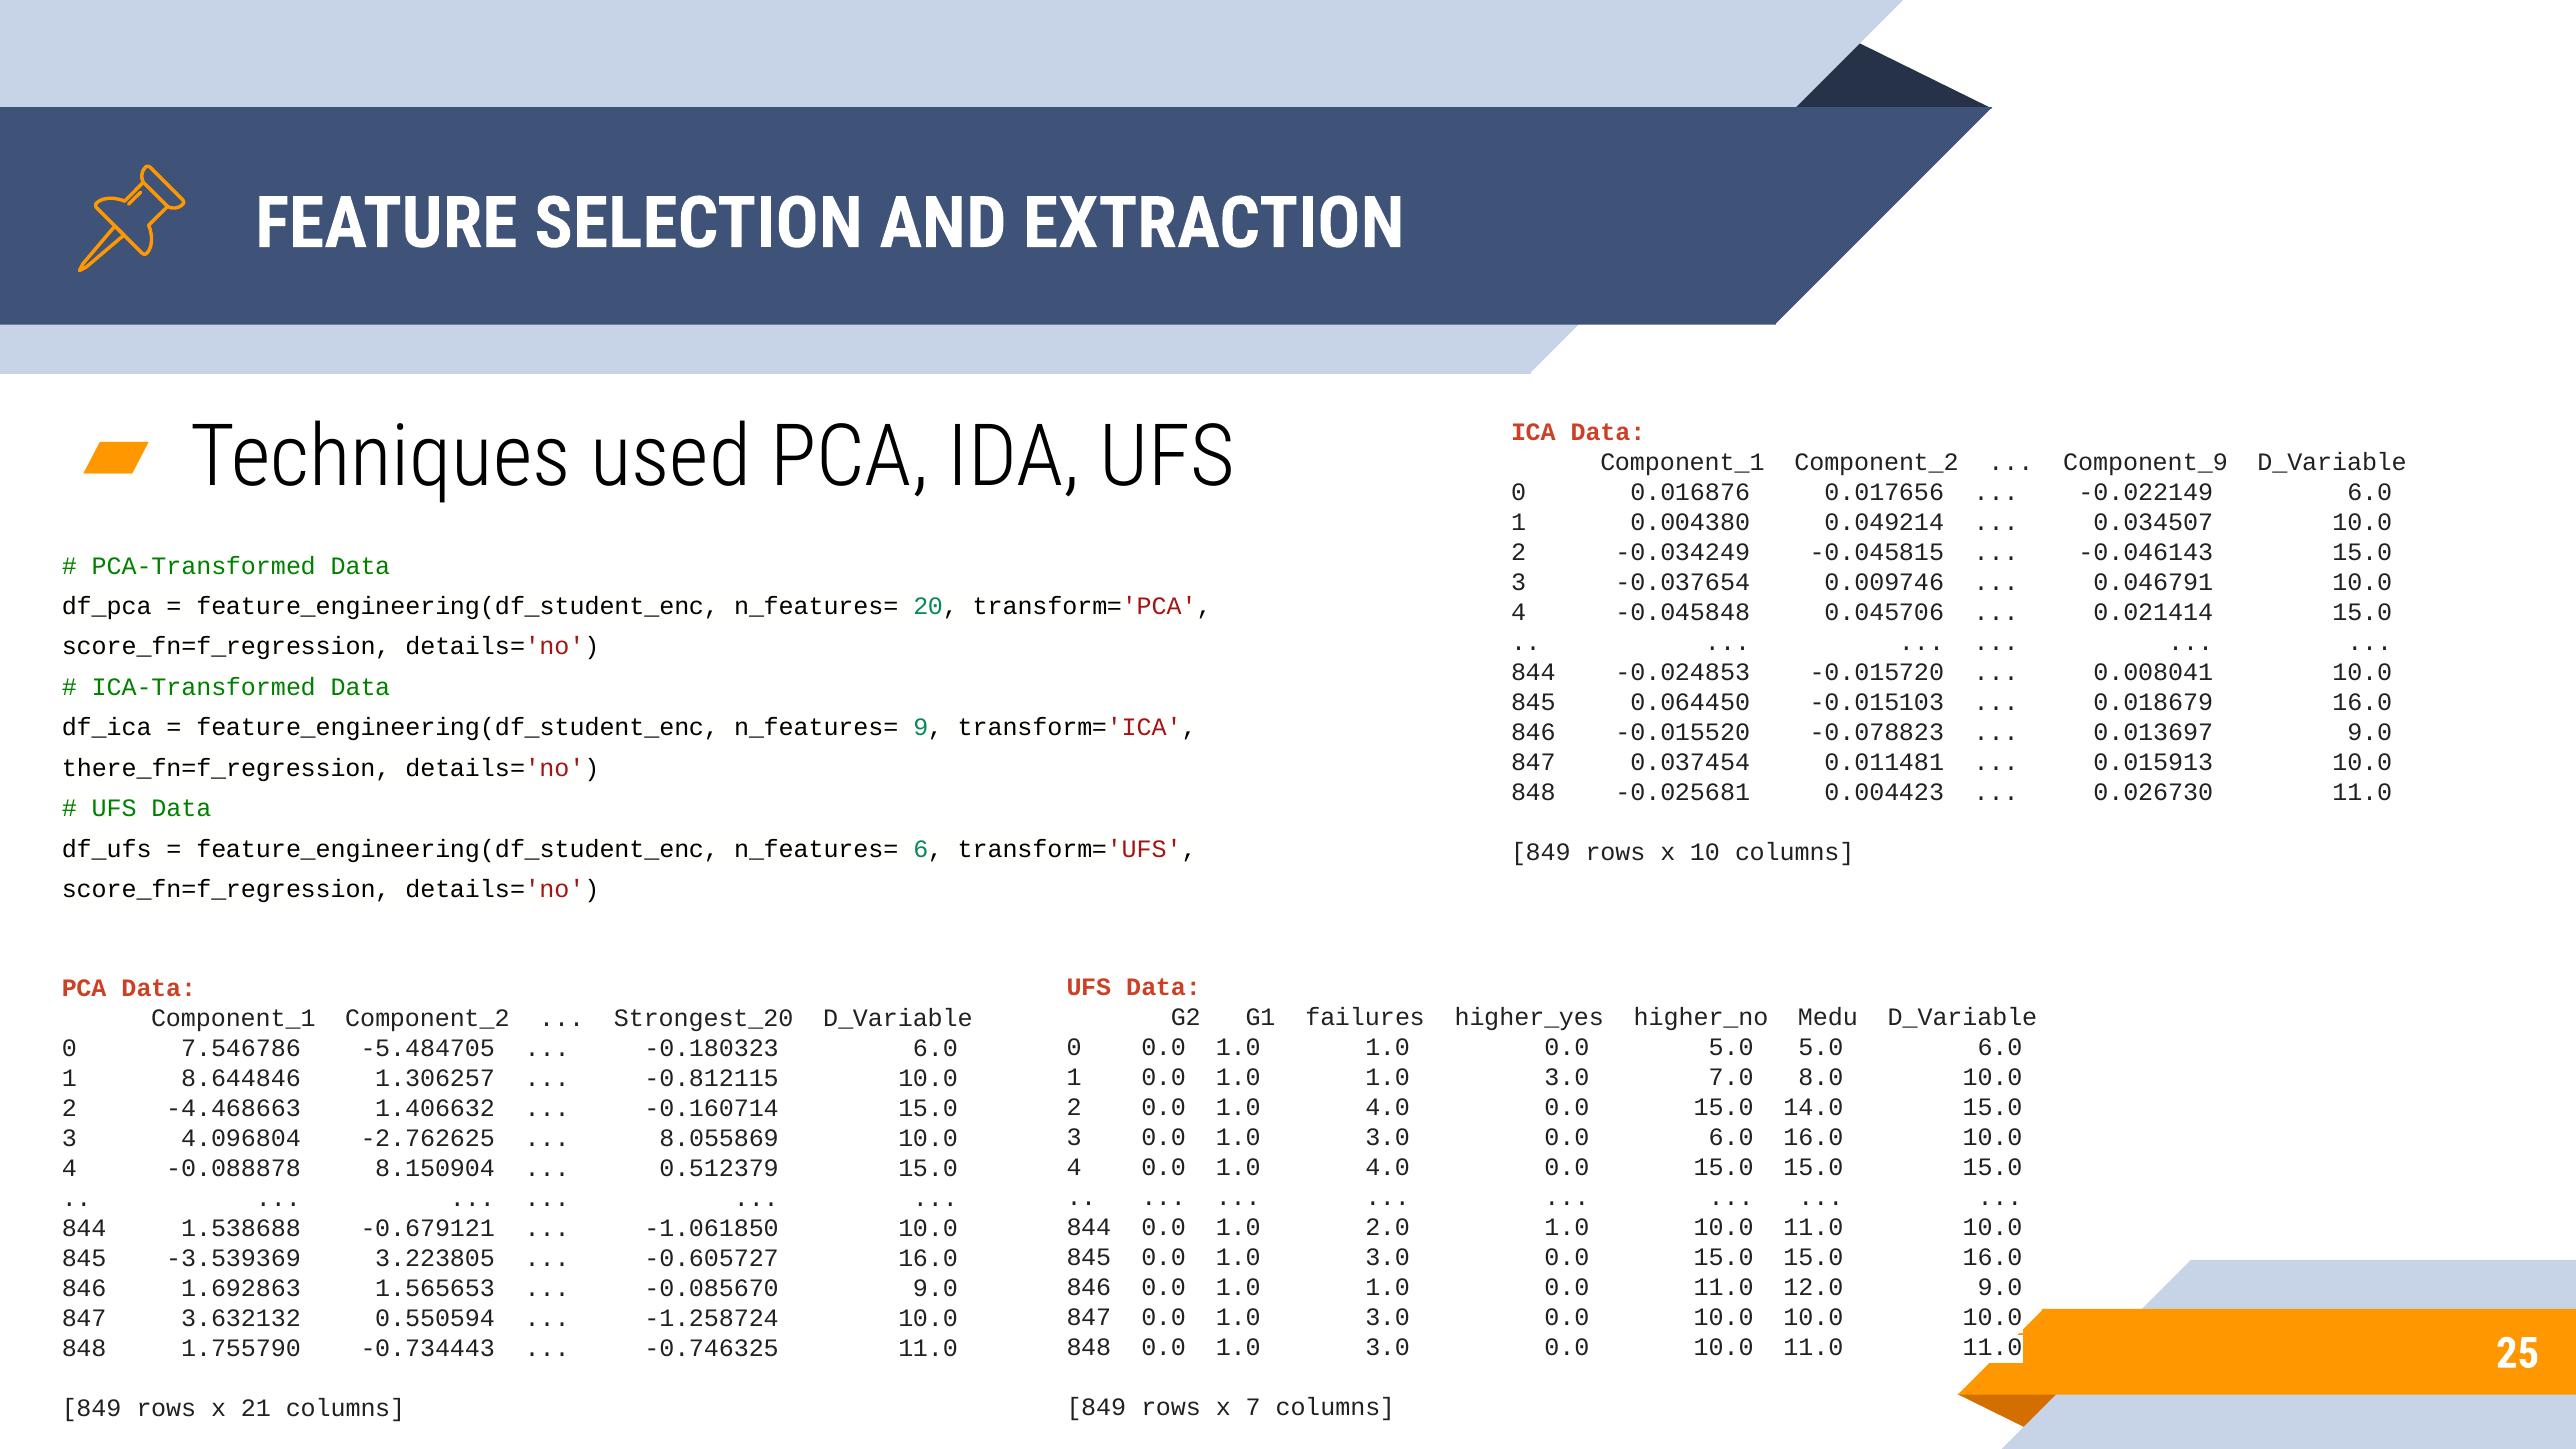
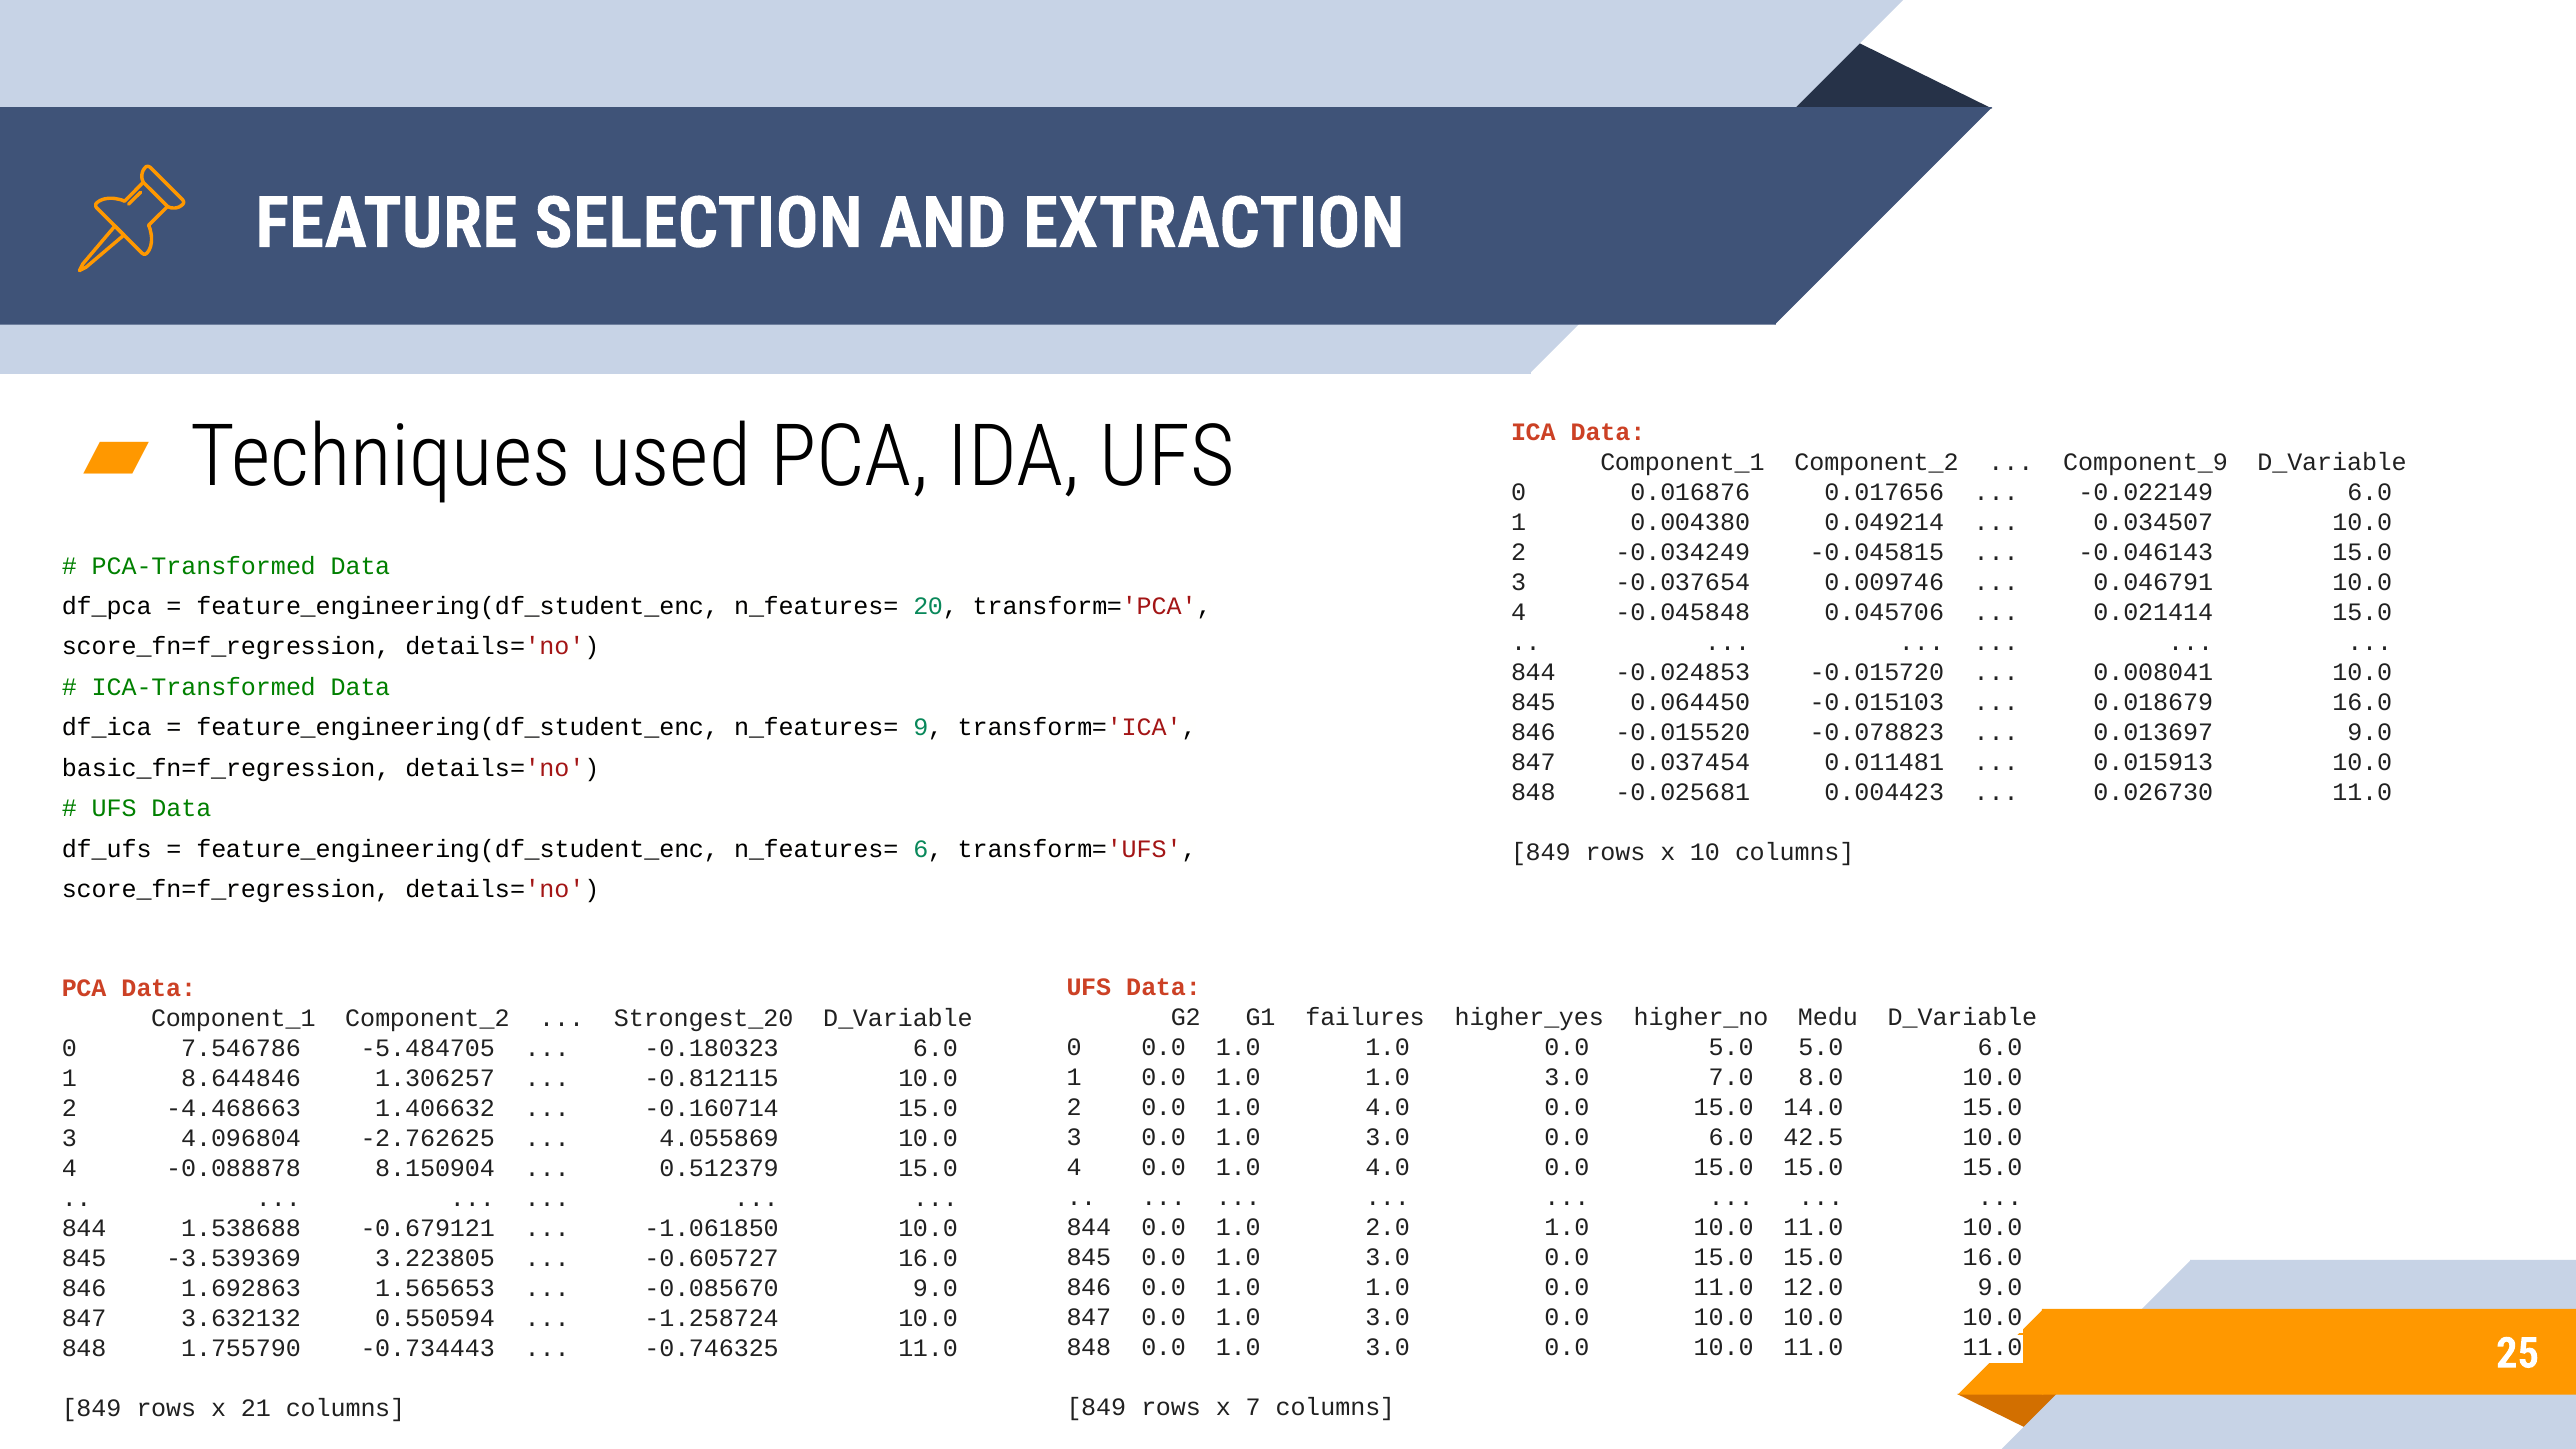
there_fn=f_regression: there_fn=f_regression -> basic_fn=f_regression
6.0 16.0: 16.0 -> 42.5
8.055869: 8.055869 -> 4.055869
